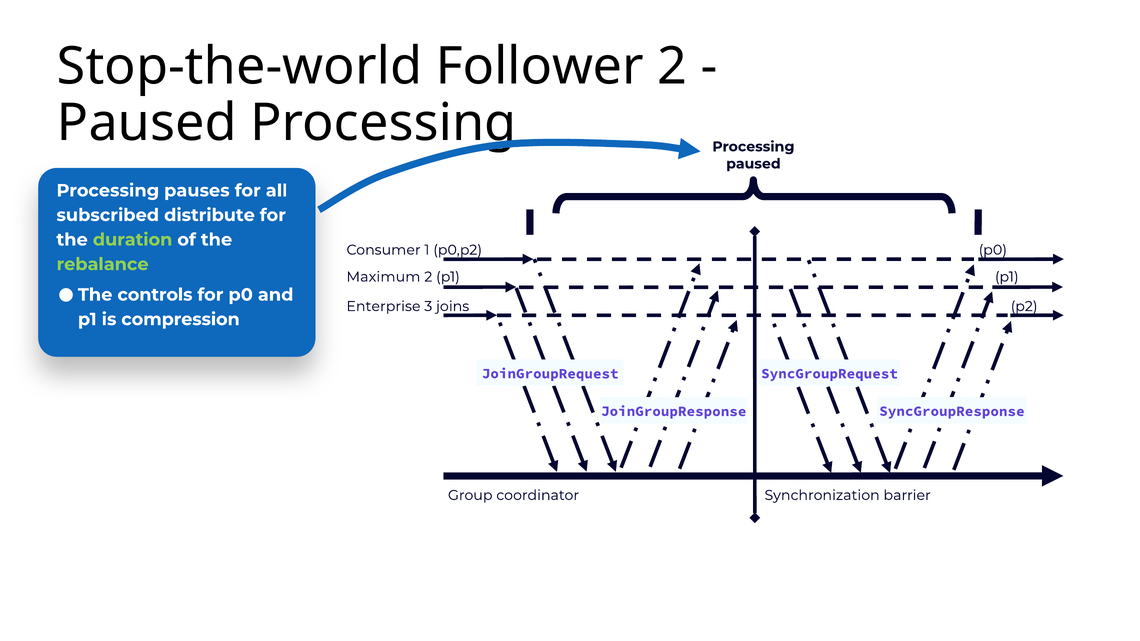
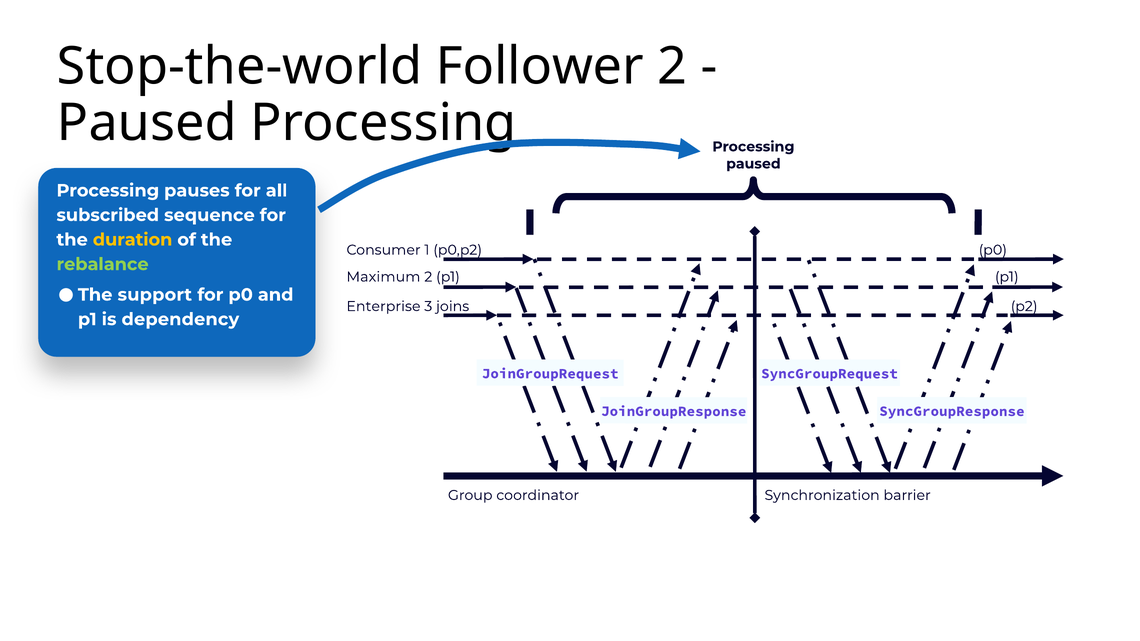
distribute: distribute -> sequence
duration colour: light green -> yellow
controls: controls -> support
compression: compression -> dependency
